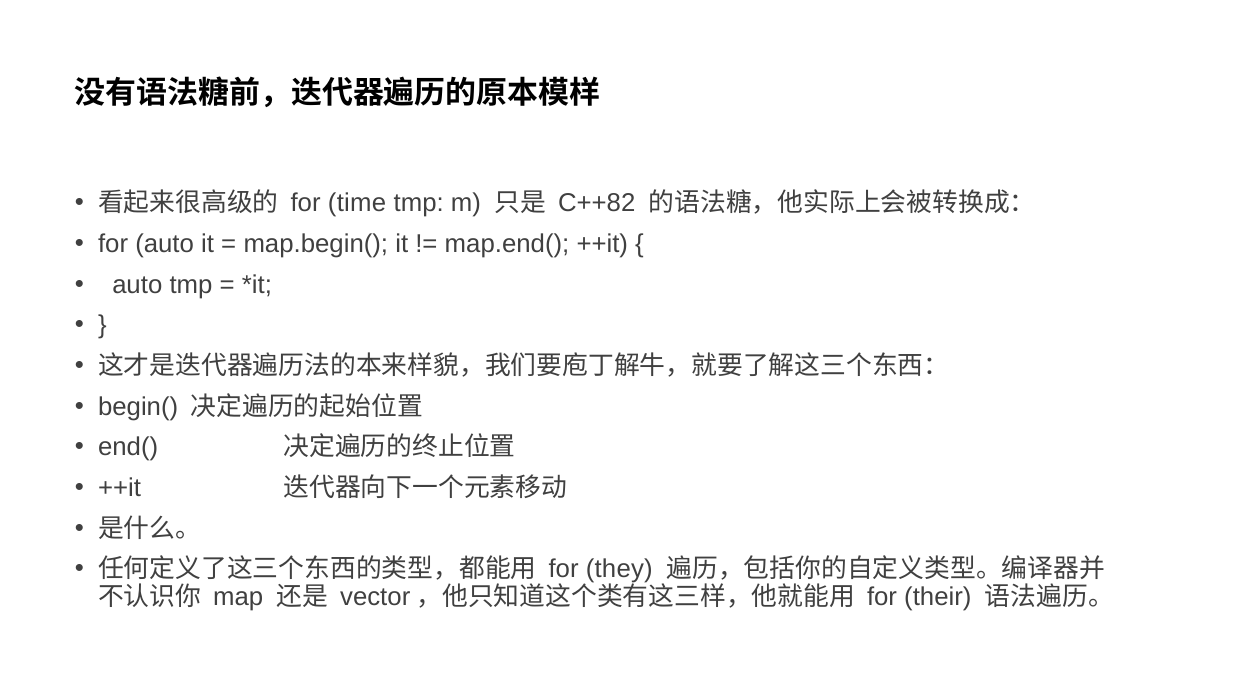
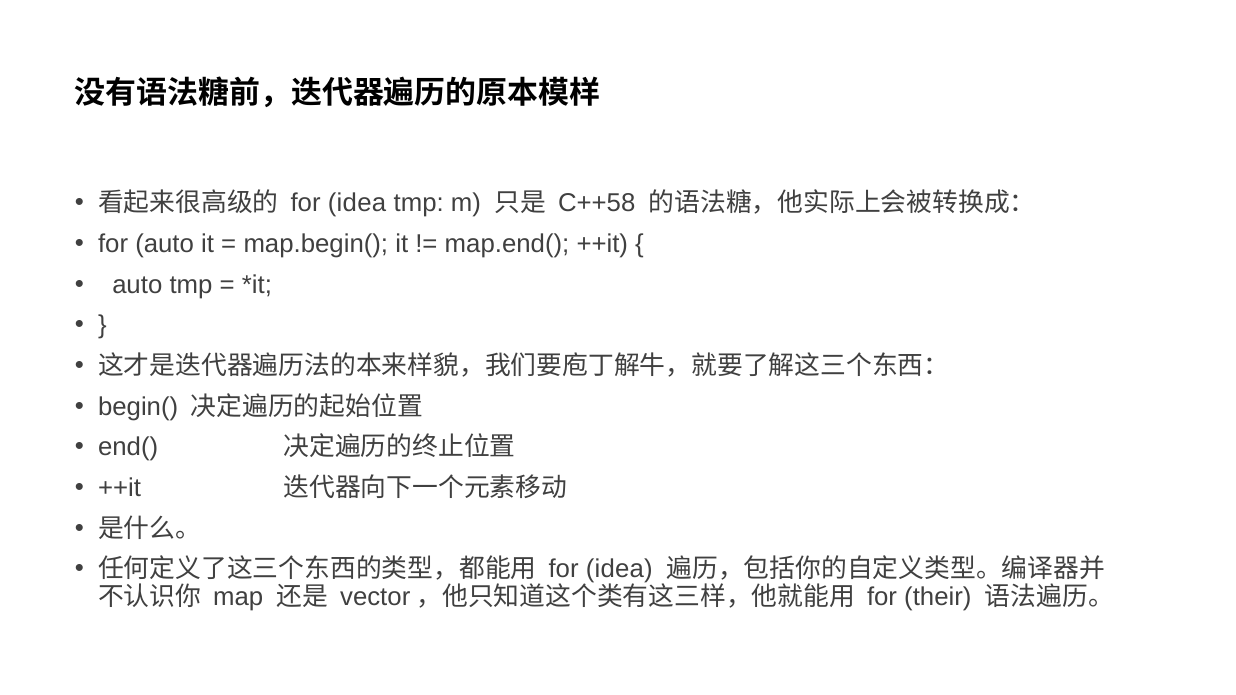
time at (357, 203): time -> idea
C++82: C++82 -> C++58
they at (619, 570): they -> idea
